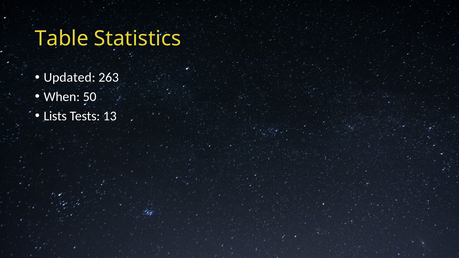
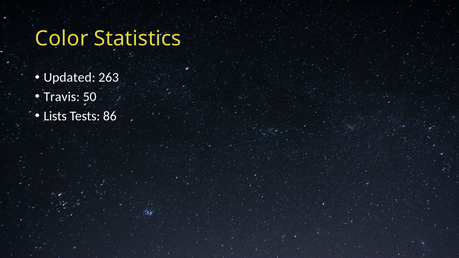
Table: Table -> Color
When: When -> Travis
13: 13 -> 86
